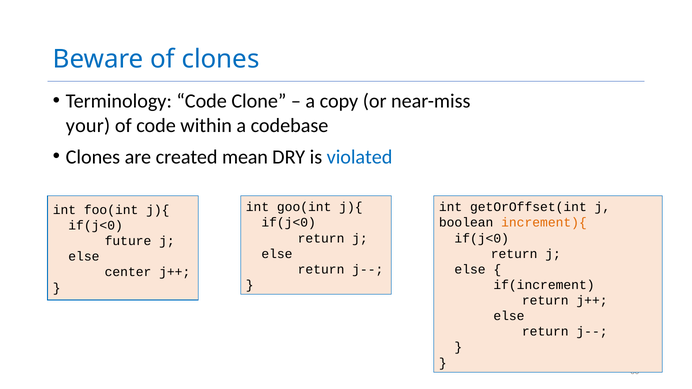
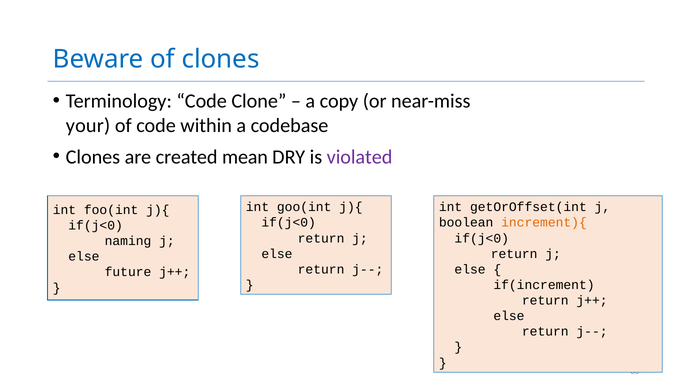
violated colour: blue -> purple
future: future -> naming
center: center -> future
